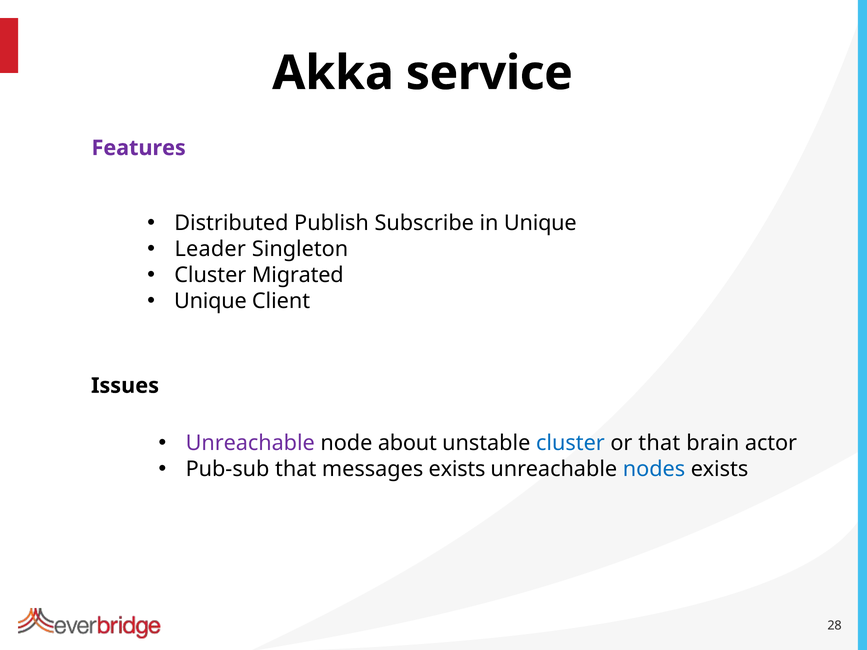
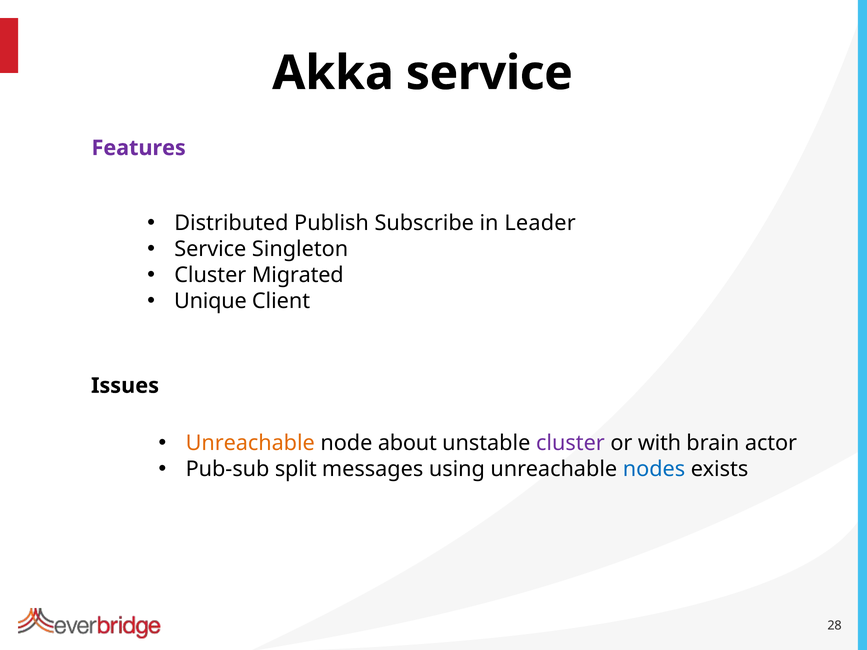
in Unique: Unique -> Leader
Leader at (210, 249): Leader -> Service
Unreachable at (250, 443) colour: purple -> orange
cluster at (570, 443) colour: blue -> purple
or that: that -> with
Pub-sub that: that -> split
messages exists: exists -> using
